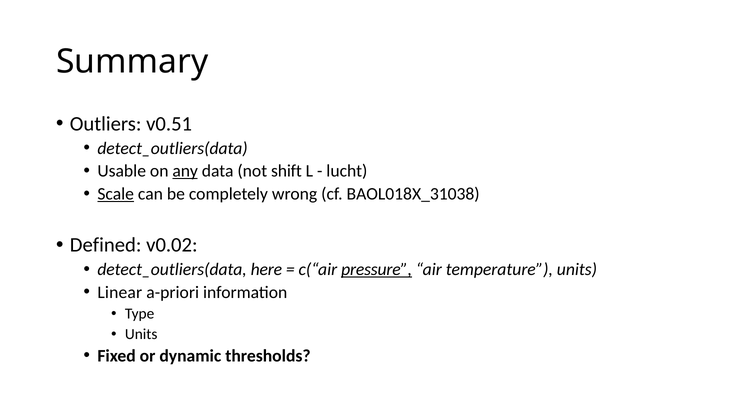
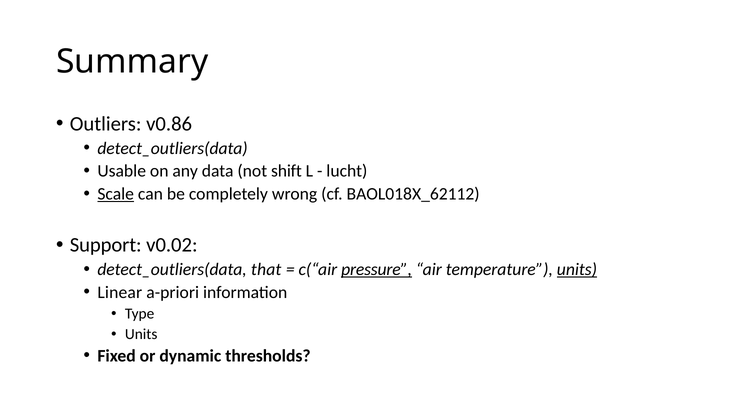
v0.51: v0.51 -> v0.86
any underline: present -> none
BAOL018X_31038: BAOL018X_31038 -> BAOL018X_62112
Defined: Defined -> Support
here: here -> that
units at (577, 270) underline: none -> present
